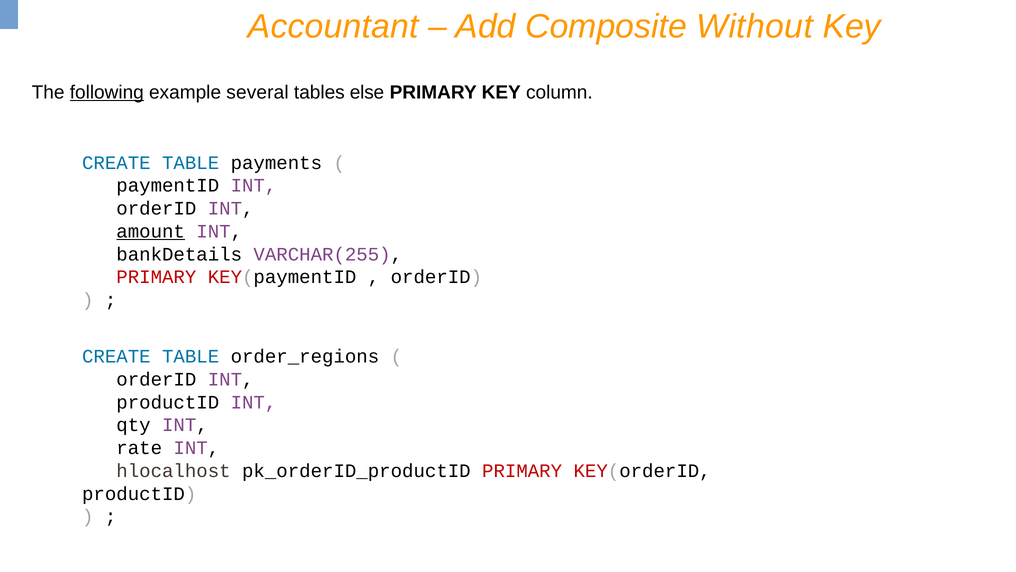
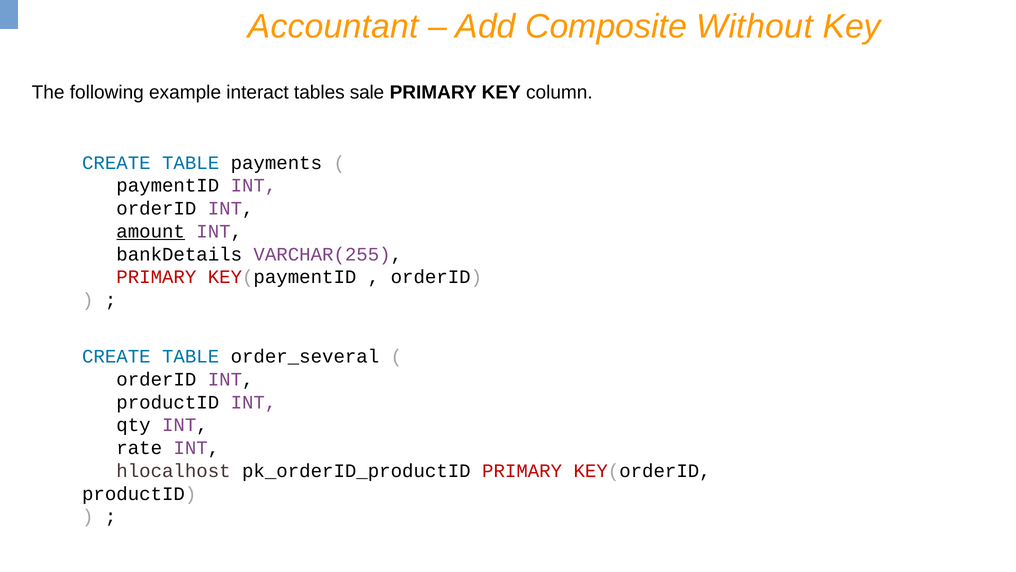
following underline: present -> none
several: several -> interact
else: else -> sale
order_regions: order_regions -> order_several
